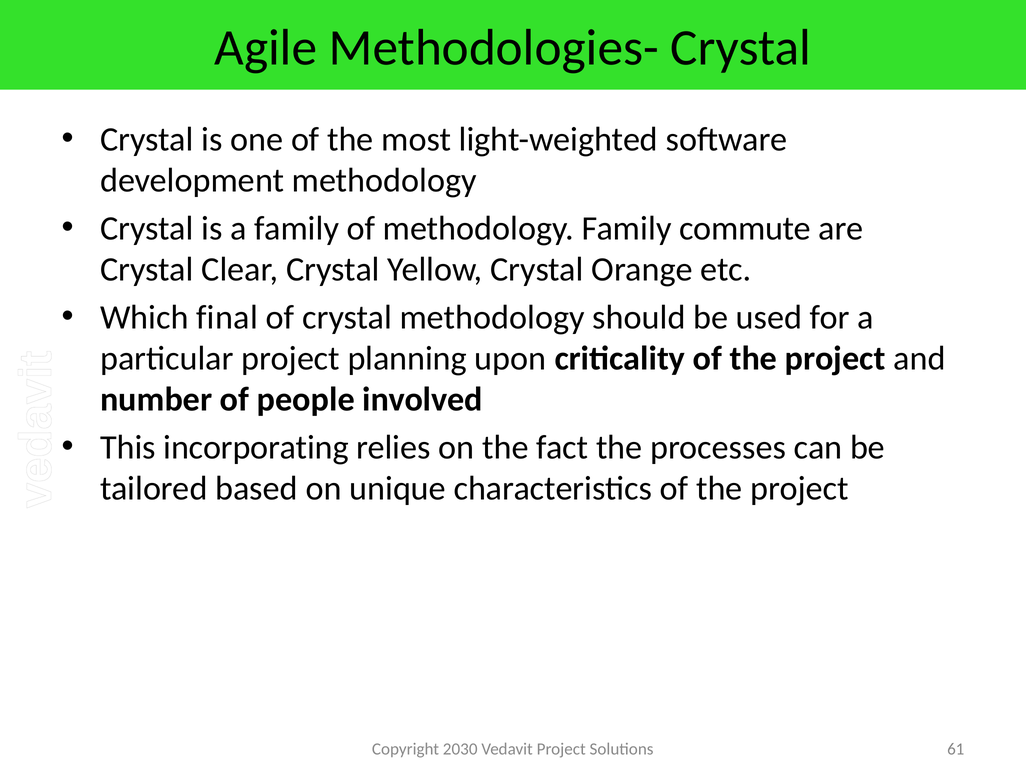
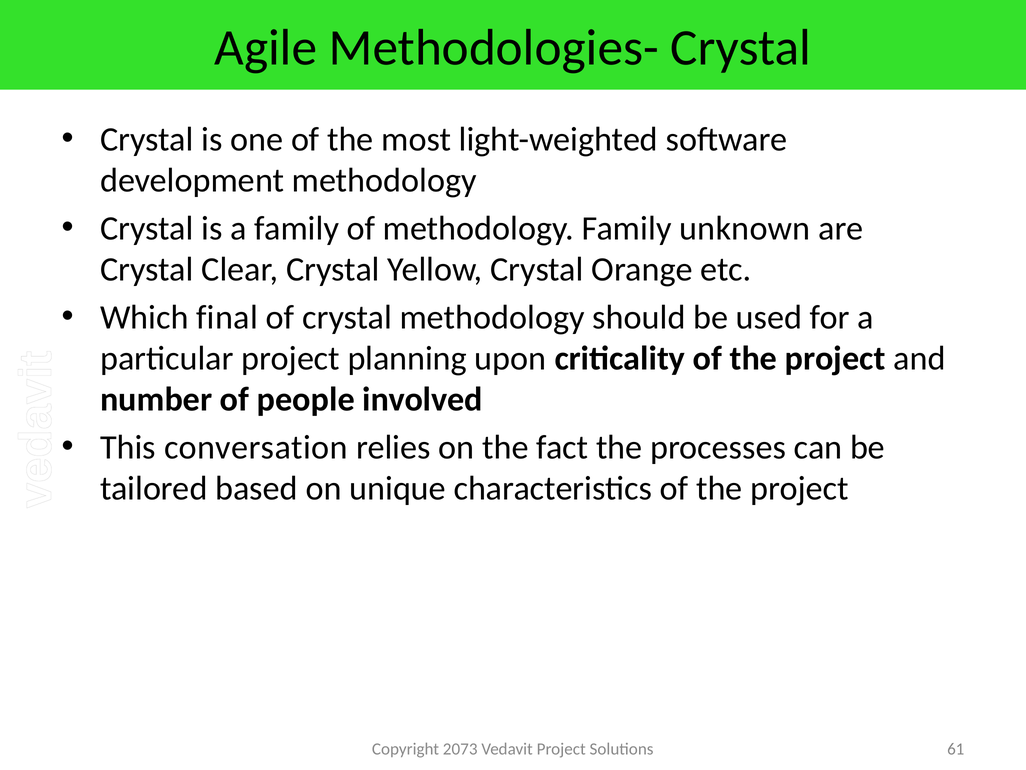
commute: commute -> unknown
incorporating: incorporating -> conversation
2030: 2030 -> 2073
